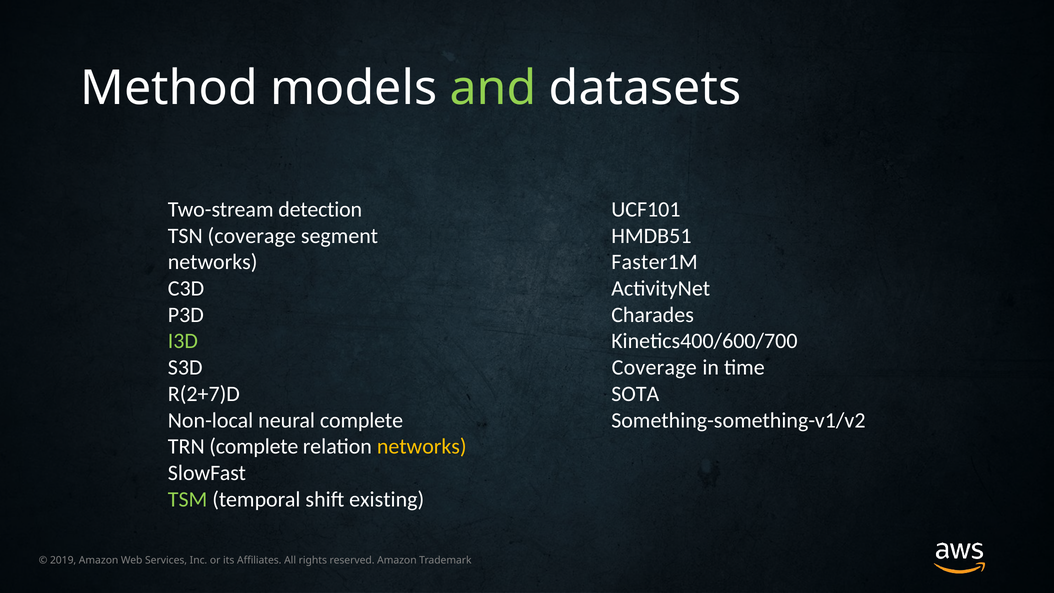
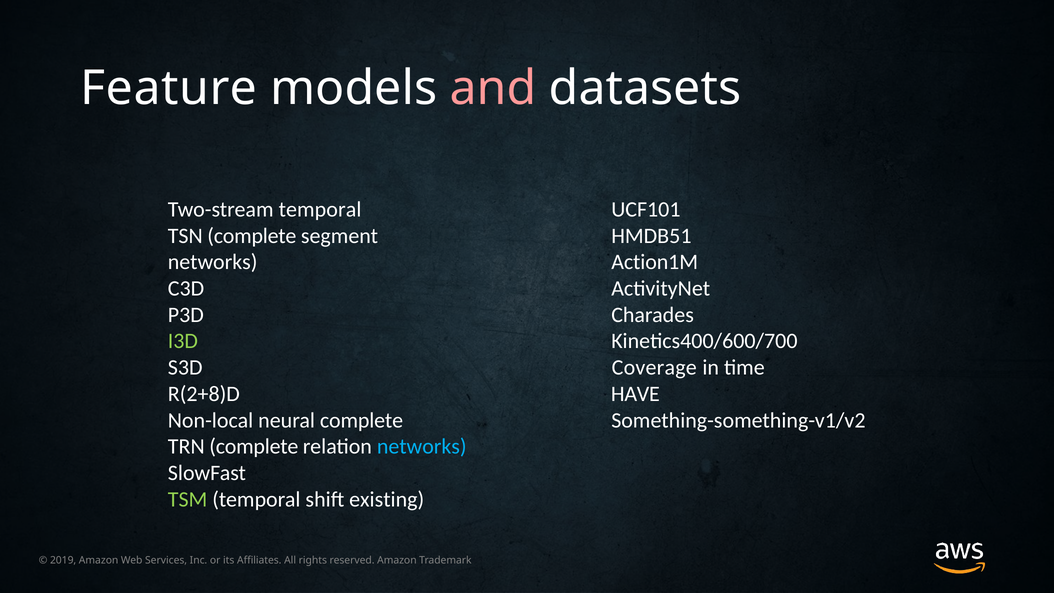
Method: Method -> Feature
and colour: light green -> pink
Two-stream detection: detection -> temporal
TSN coverage: coverage -> complete
Faster1M: Faster1M -> Action1M
R(2+7)D: R(2+7)D -> R(2+8)D
SOTA: SOTA -> HAVE
networks at (422, 447) colour: yellow -> light blue
